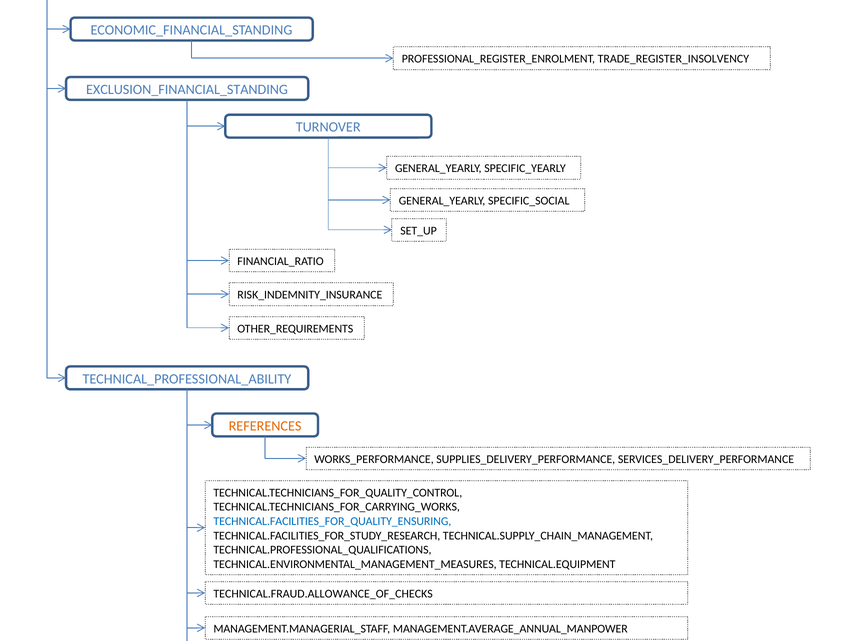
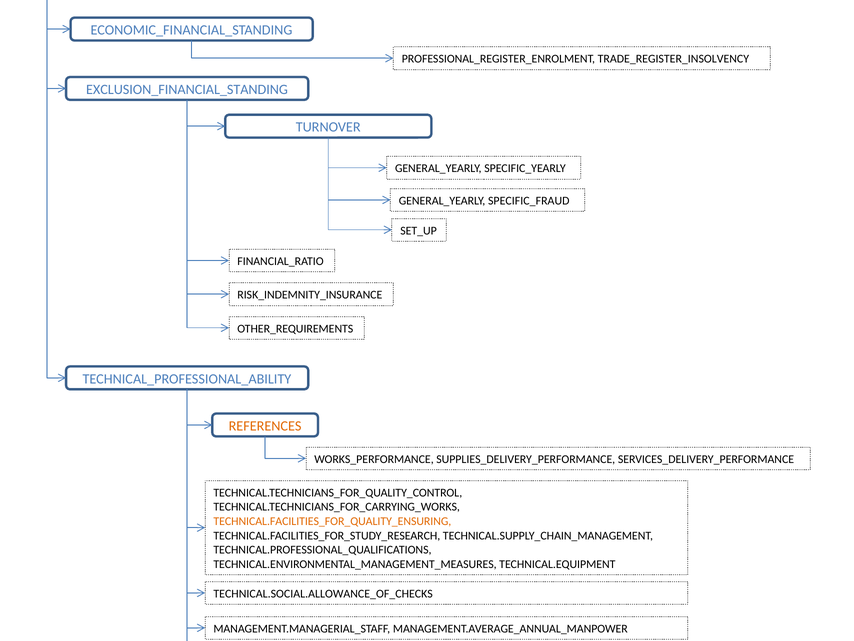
SPECIFIC_SOCIAL: SPECIFIC_SOCIAL -> SPECIFIC_FRAUD
TECHNICAL.FACILITIES_FOR_QUALITY_ENSURING colour: blue -> orange
TECHNICAL.FRAUD.ALLOWANCE_OF_CHECKS: TECHNICAL.FRAUD.ALLOWANCE_OF_CHECKS -> TECHNICAL.SOCIAL.ALLOWANCE_OF_CHECKS
